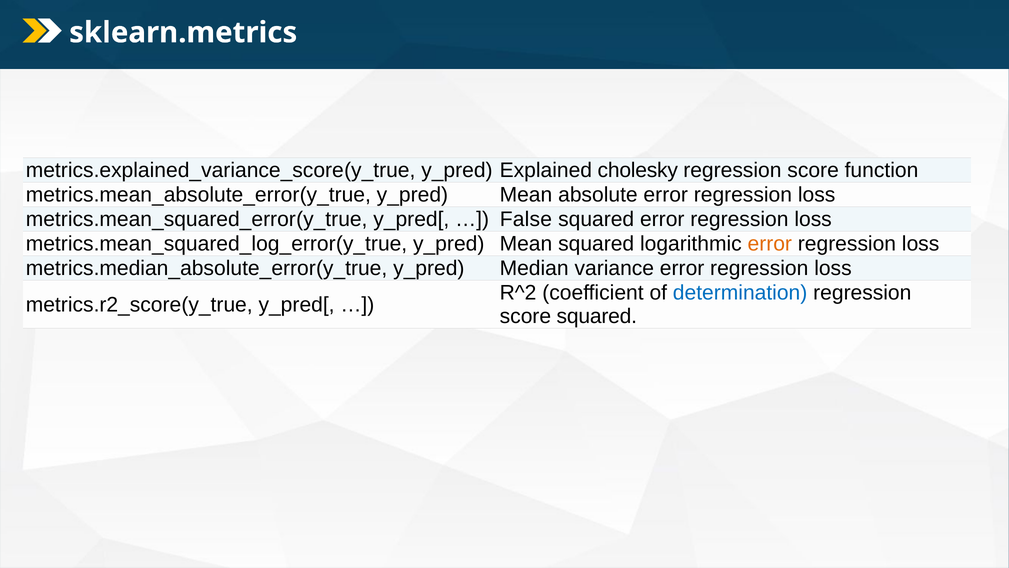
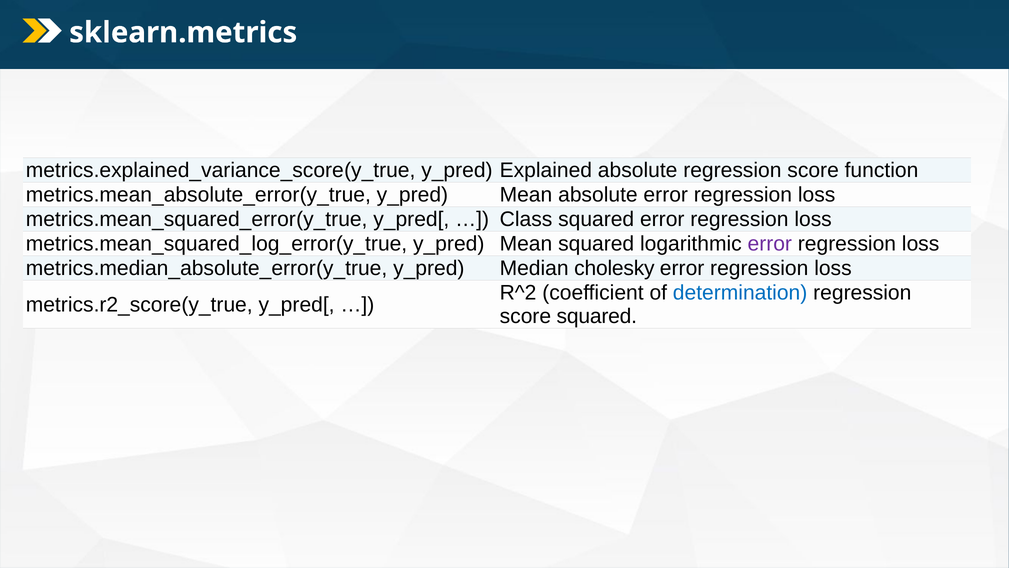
Explained cholesky: cholesky -> absolute
False: False -> Class
error at (770, 244) colour: orange -> purple
variance: variance -> cholesky
